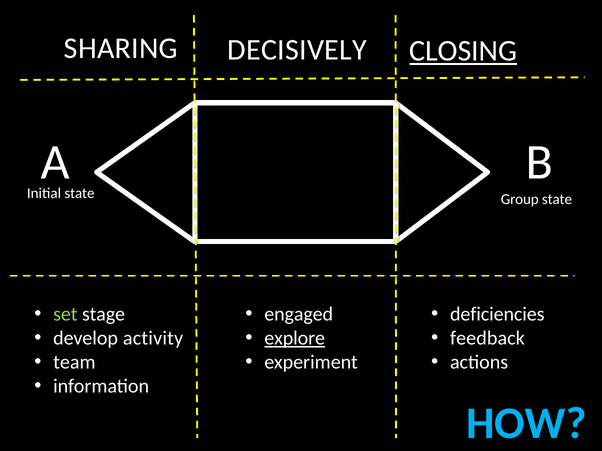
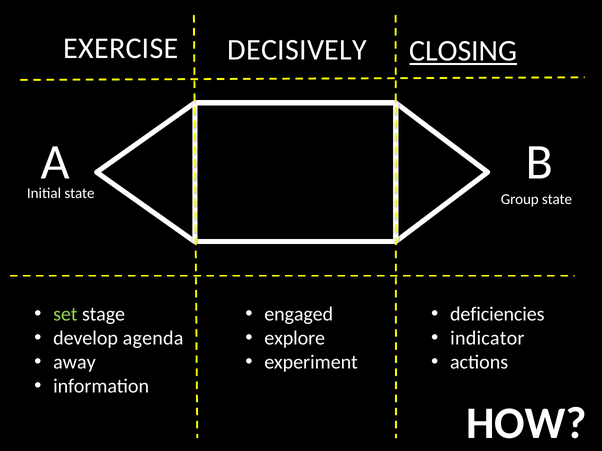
SHARING: SHARING -> EXERCISE
activity: activity -> agenda
explore underline: present -> none
feedback: feedback -> indicator
team: team -> away
HOW colour: light blue -> white
